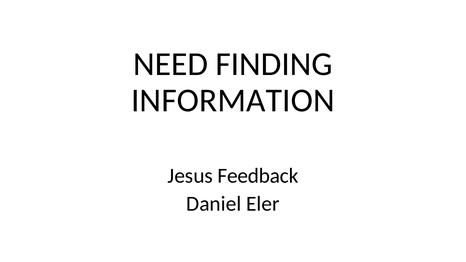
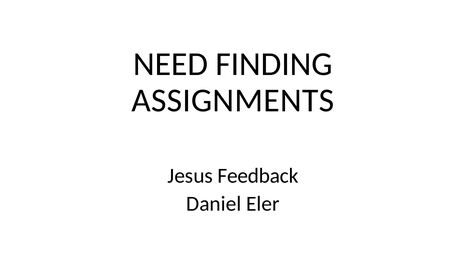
INFORMATION: INFORMATION -> ASSIGNMENTS
